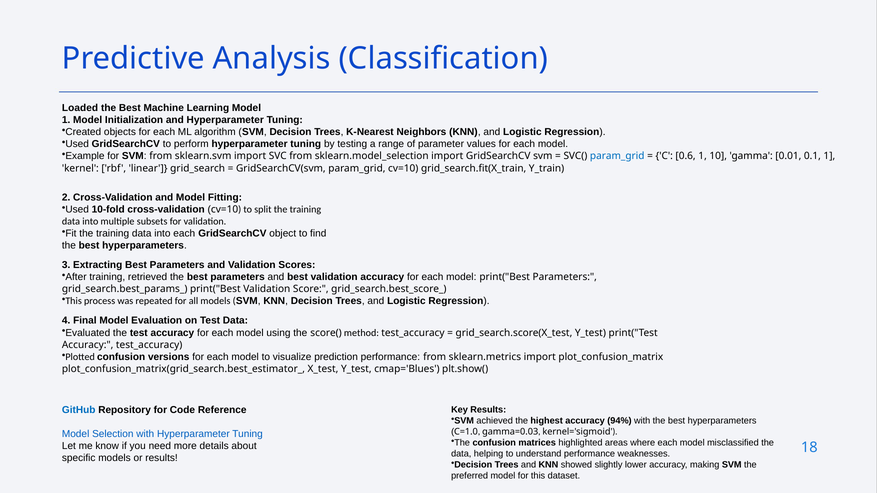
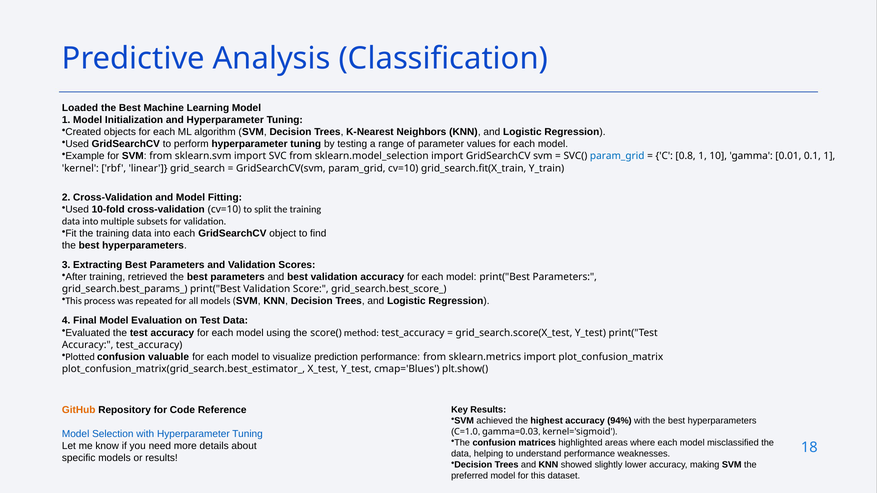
0.6: 0.6 -> 0.8
versions: versions -> valuable
GitHub colour: blue -> orange
